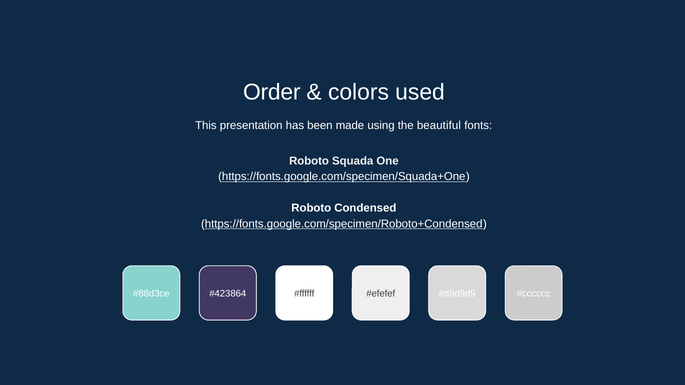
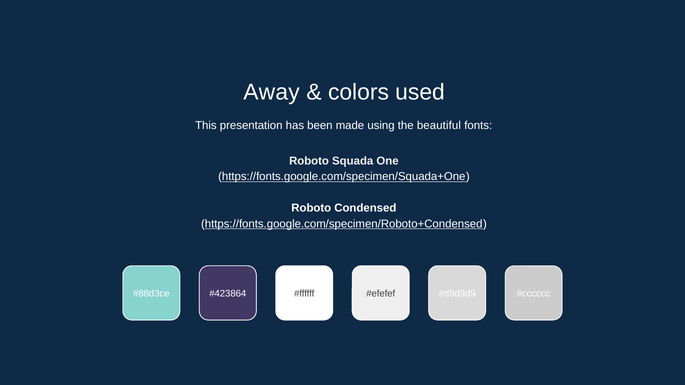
Order: Order -> Away
